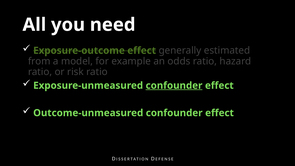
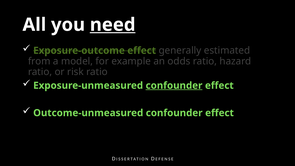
need underline: none -> present
